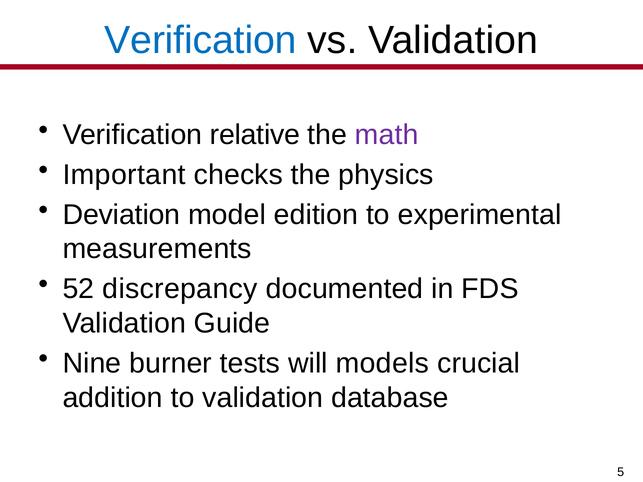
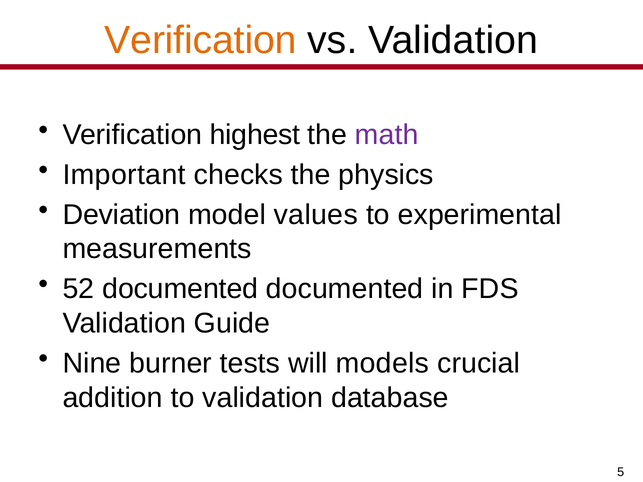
Verification at (201, 40) colour: blue -> orange
relative: relative -> highest
edition: edition -> values
52 discrepancy: discrepancy -> documented
